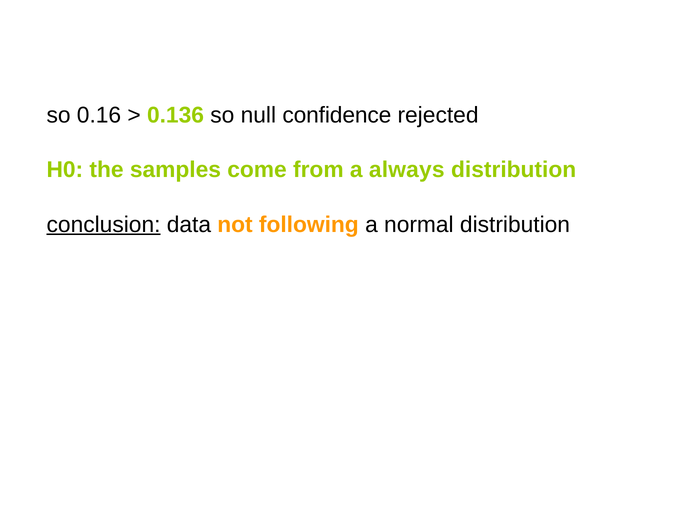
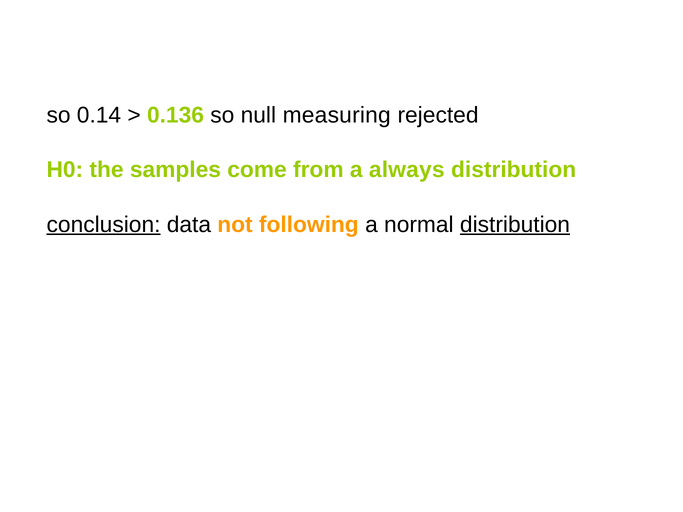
0.16: 0.16 -> 0.14
confidence: confidence -> measuring
distribution at (515, 225) underline: none -> present
